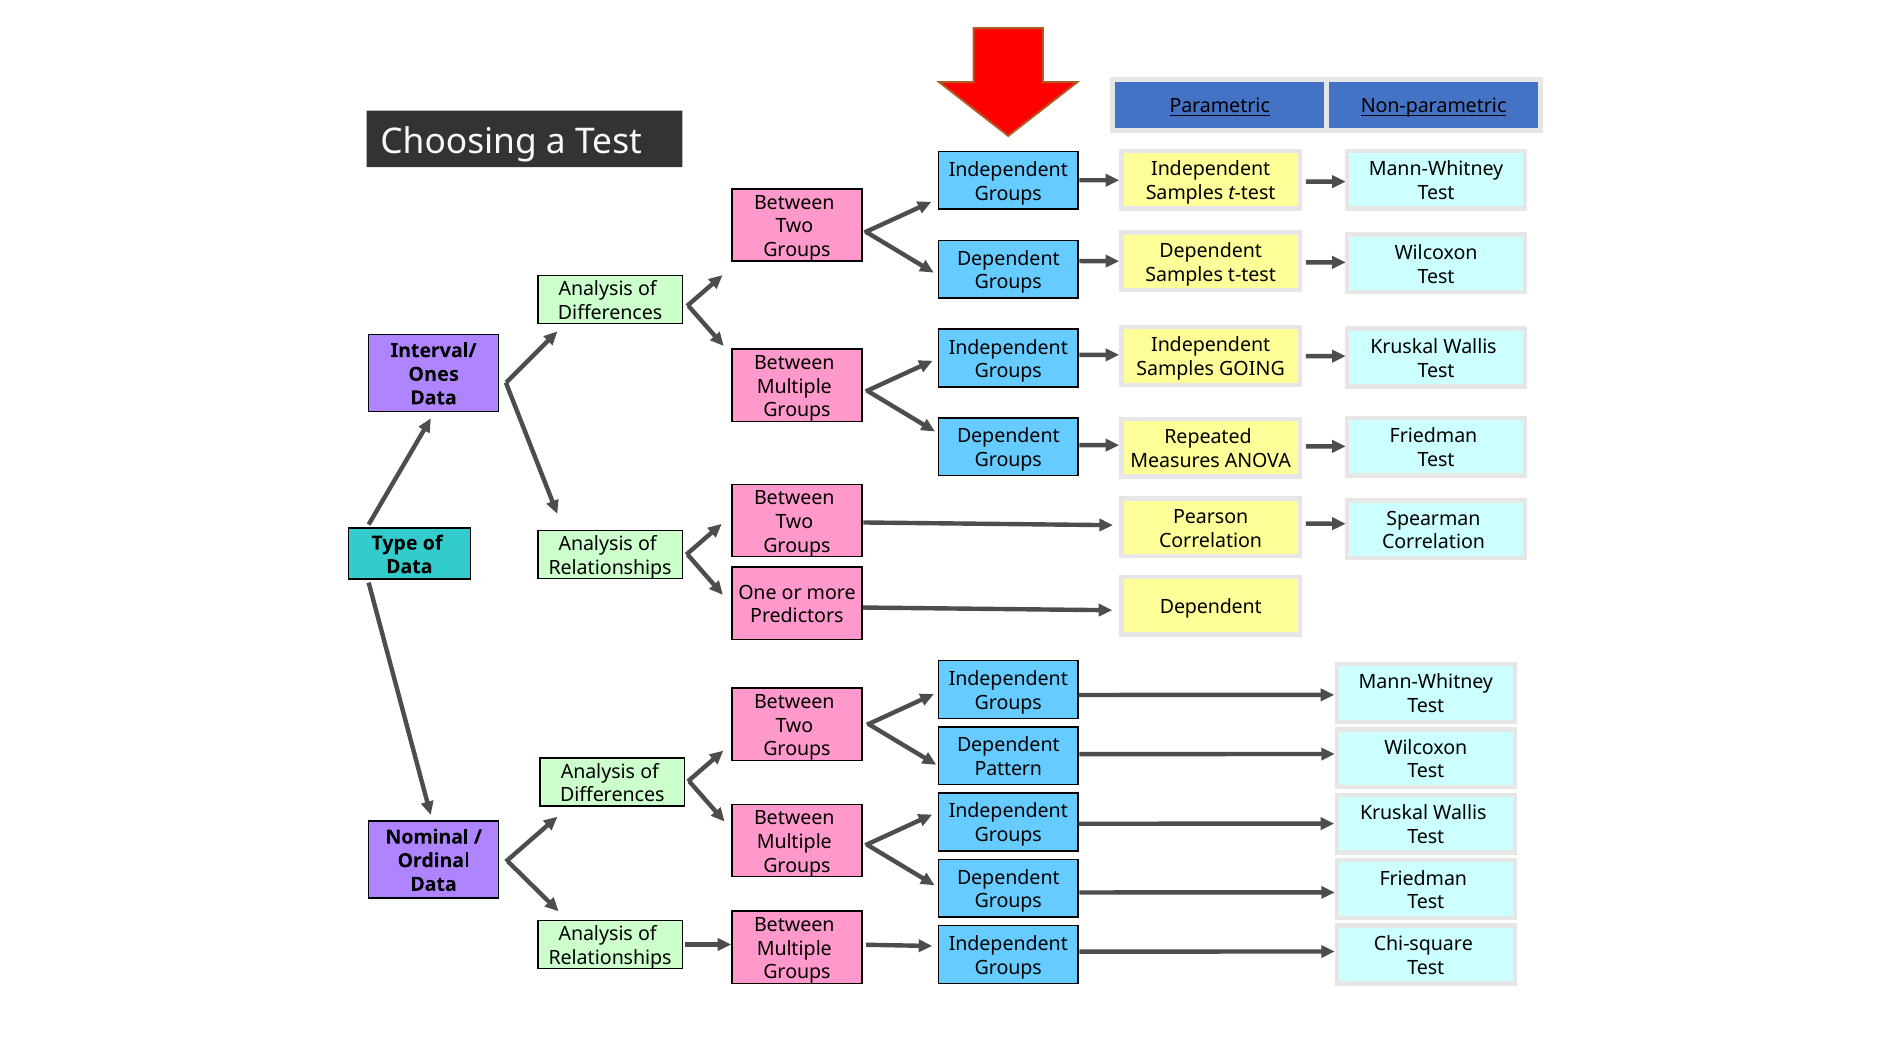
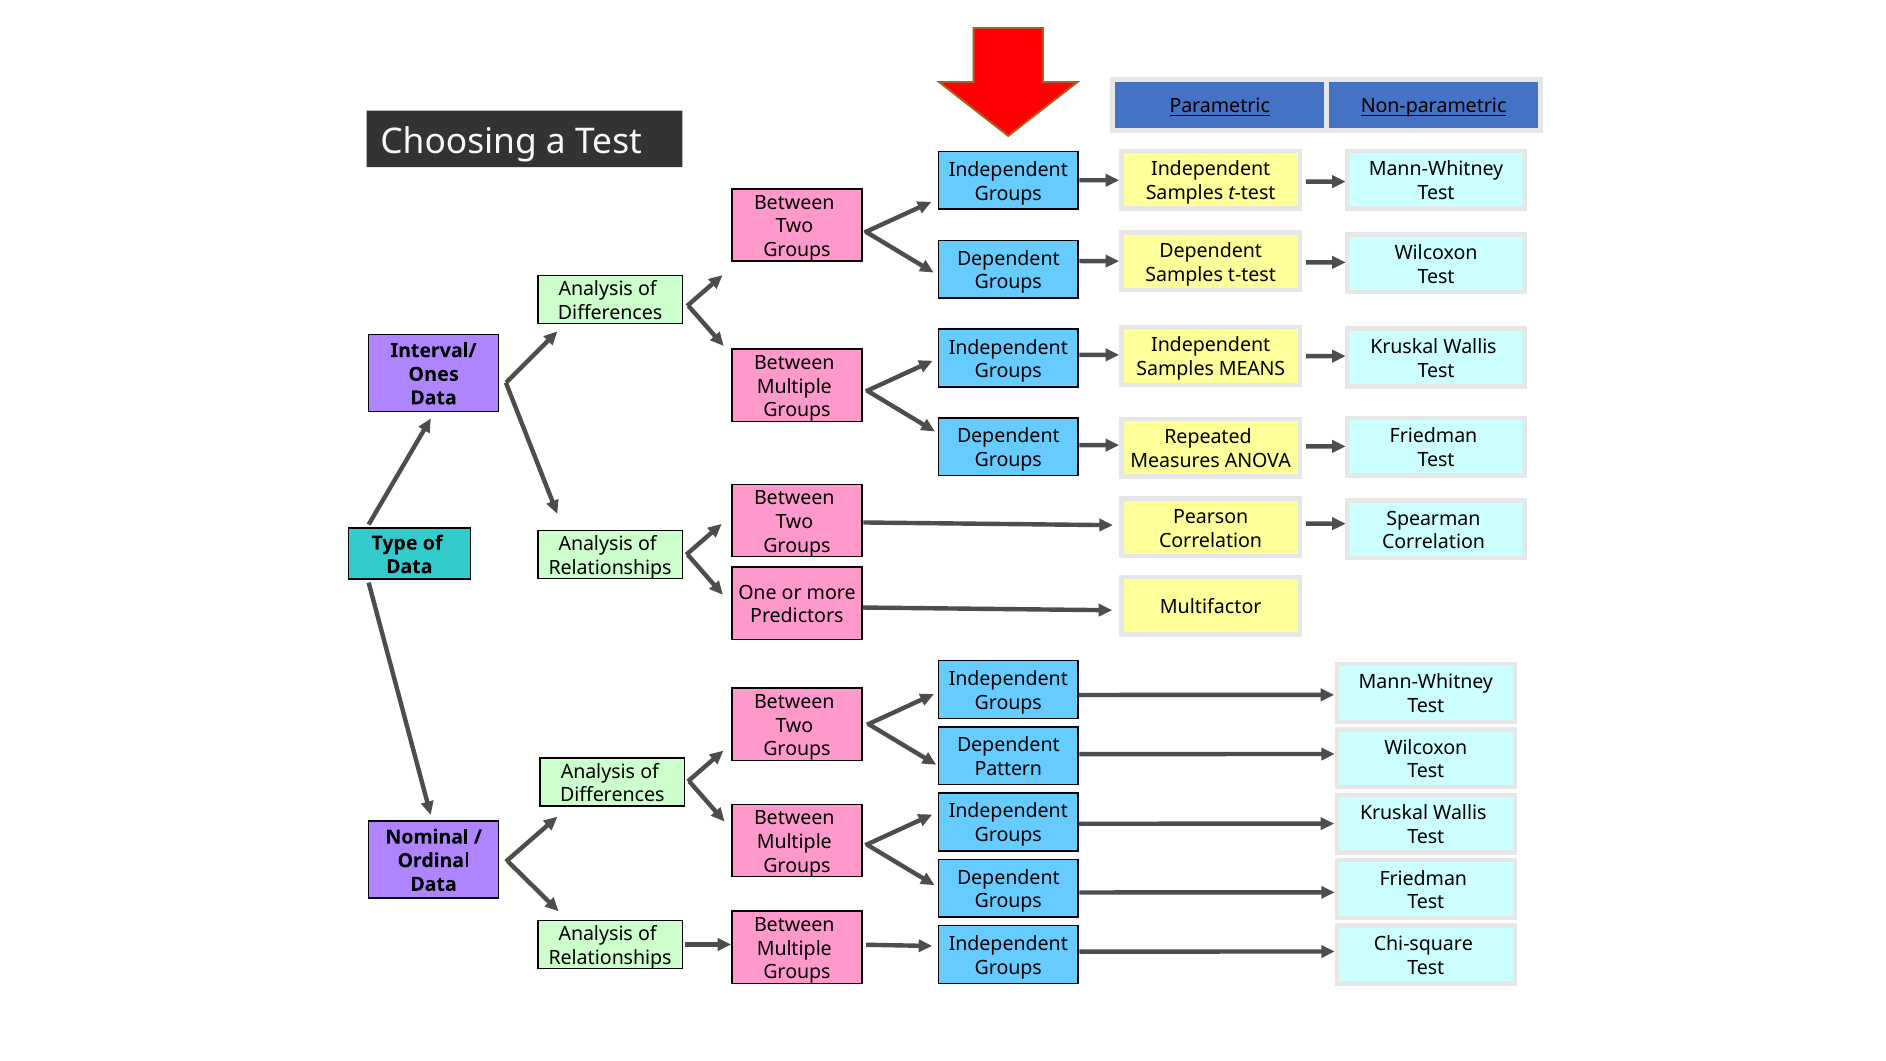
GOING: GOING -> MEANS
Dependent at (1211, 607): Dependent -> Multifactor
